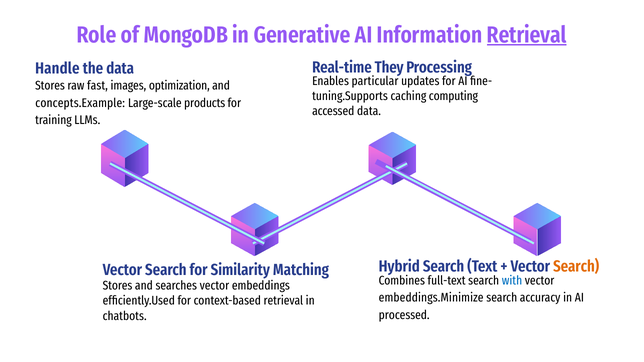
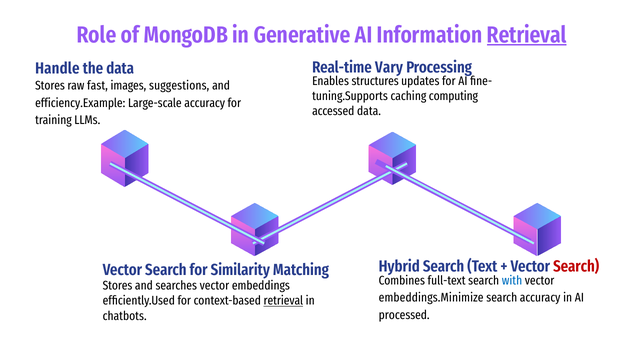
They: They -> Vary
particular: particular -> structures
optimization: optimization -> suggestions
concepts.Example: concepts.Example -> efficiency.Example
Large-scale products: products -> accuracy
Search at (576, 267) colour: orange -> red
retrieval at (283, 301) underline: none -> present
